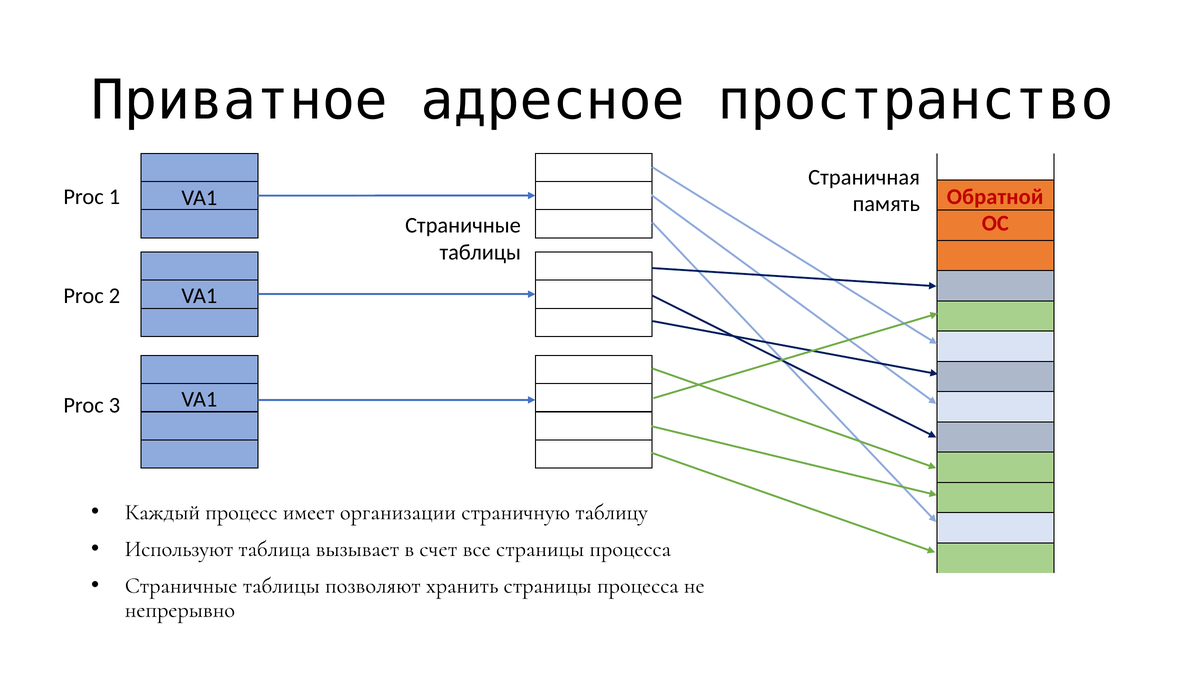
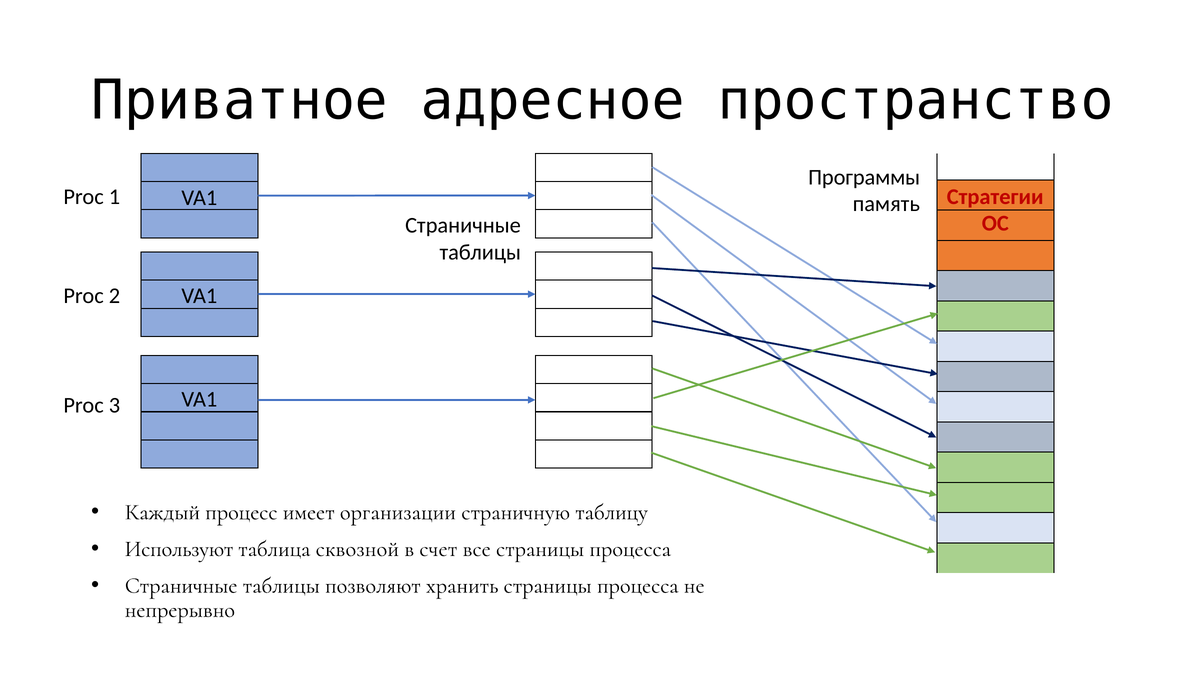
Страничная: Страничная -> Программы
Обратной: Обратной -> Стратегии
вызывает: вызывает -> сквозной
